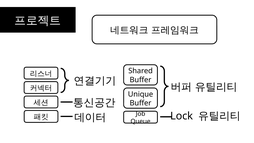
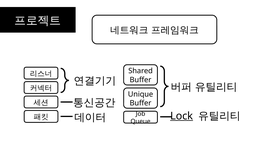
Lock underline: none -> present
